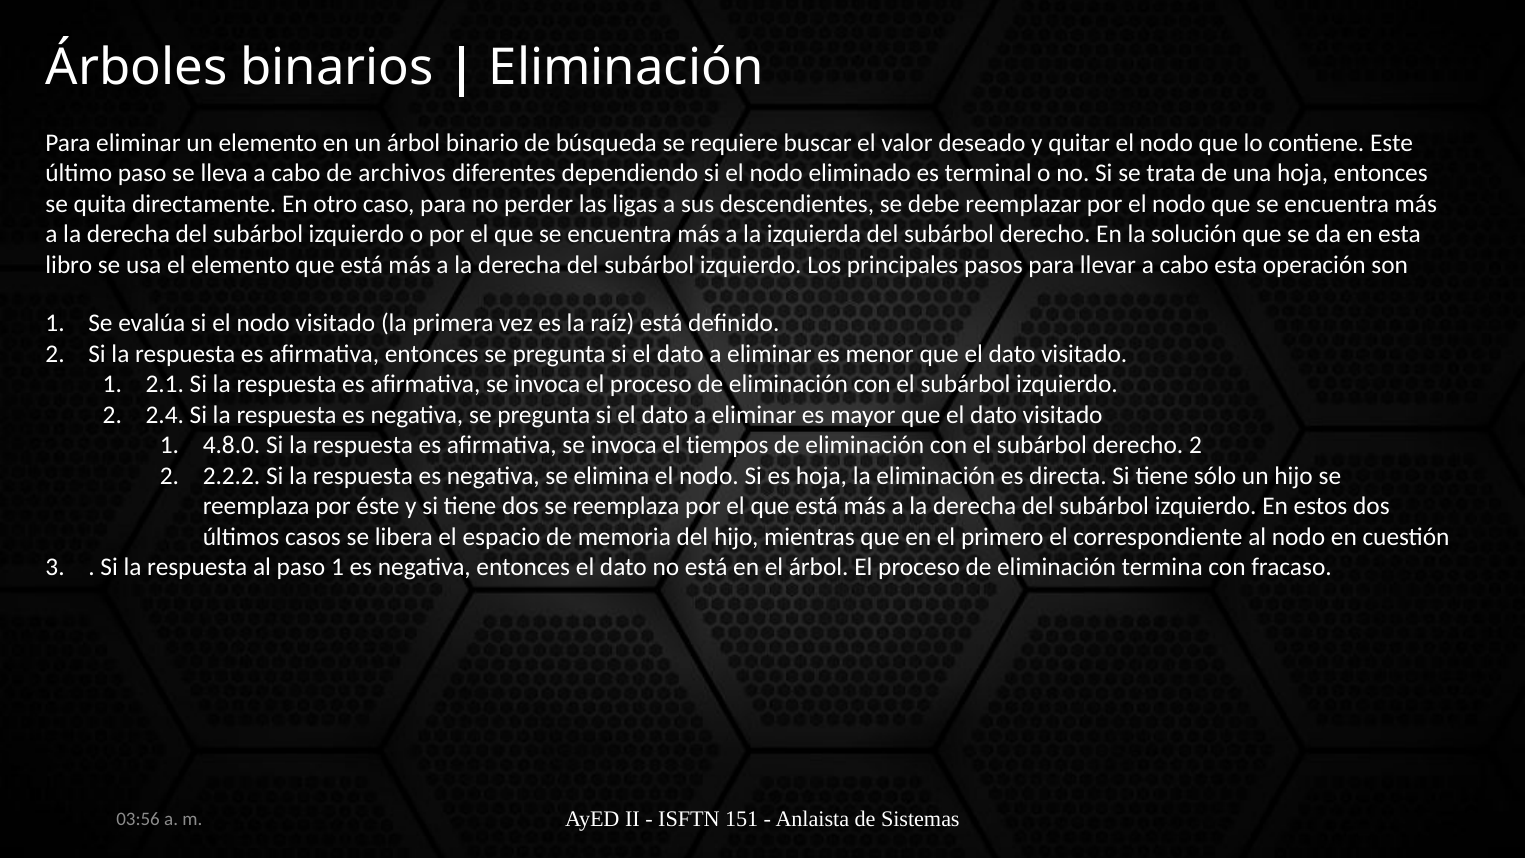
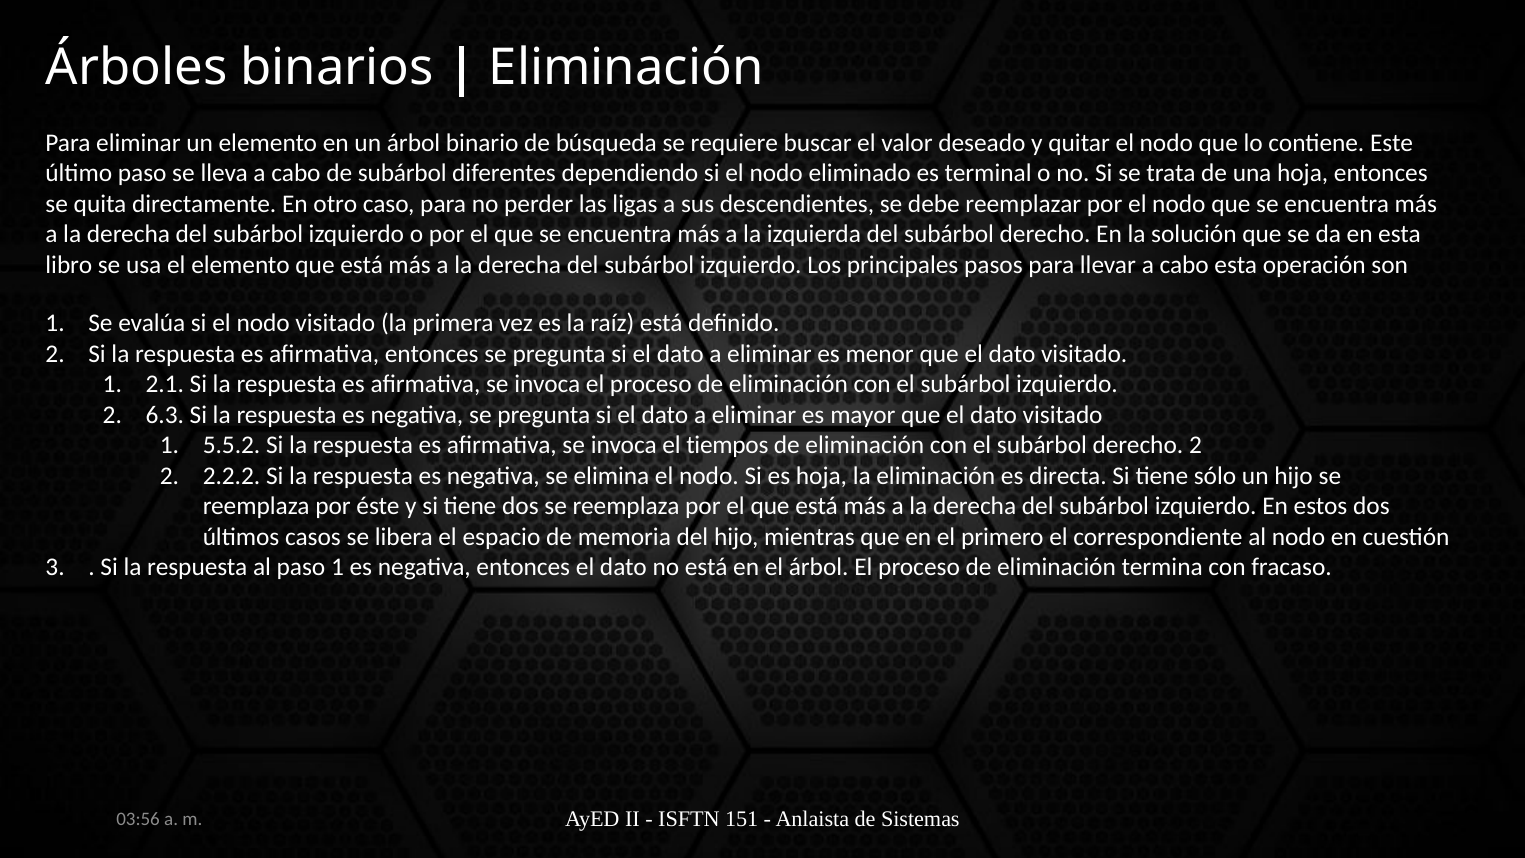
de archivos: archivos -> subárbol
2.4: 2.4 -> 6.3
4.8.0: 4.8.0 -> 5.5.2
